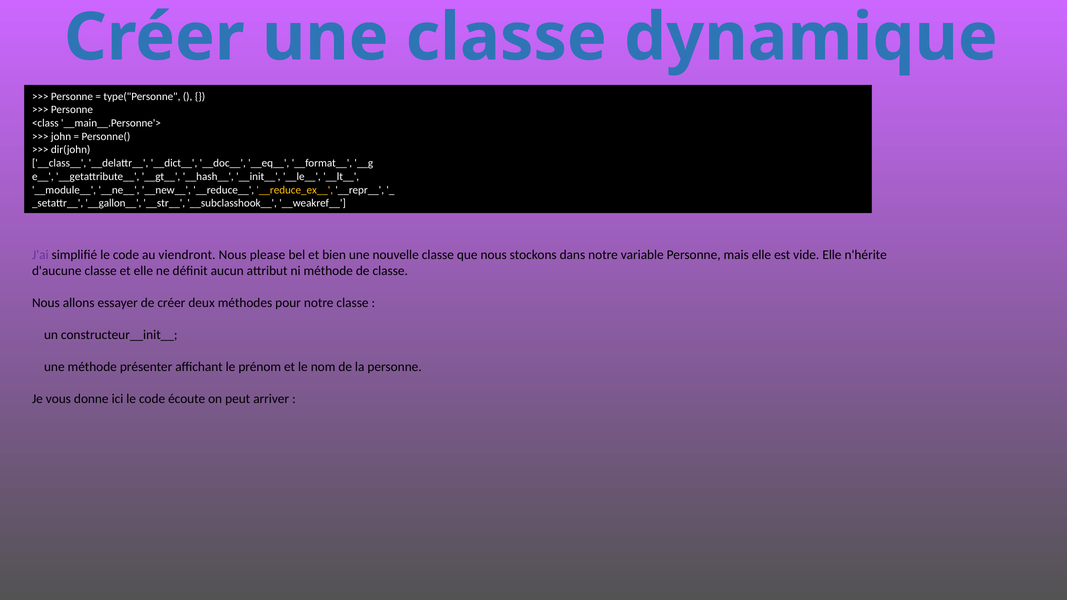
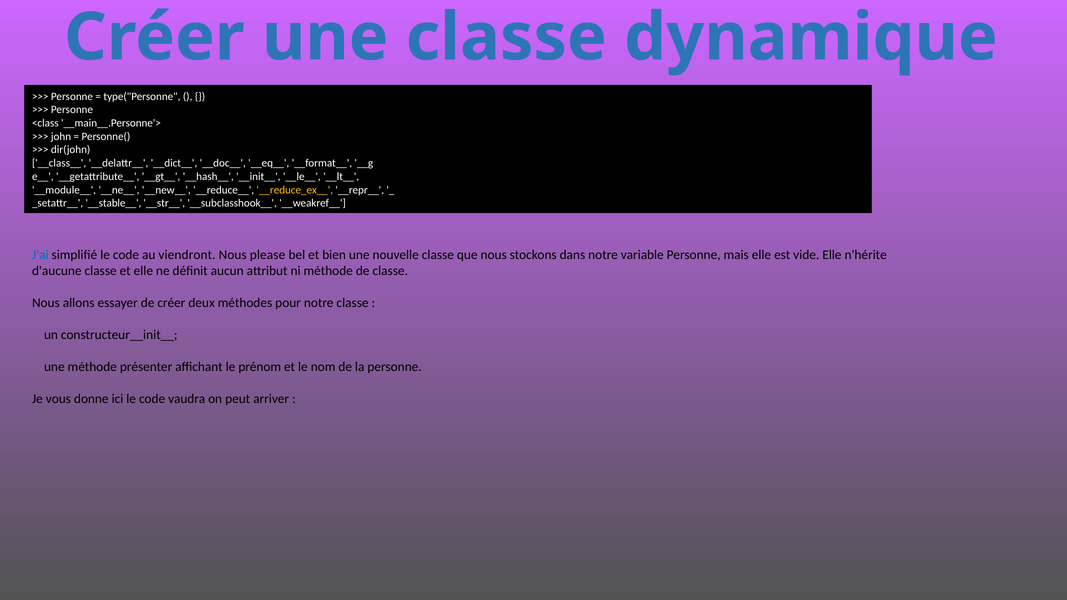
__gallon__: __gallon__ -> __stable__
J'ai colour: purple -> blue
écoute: écoute -> vaudra
